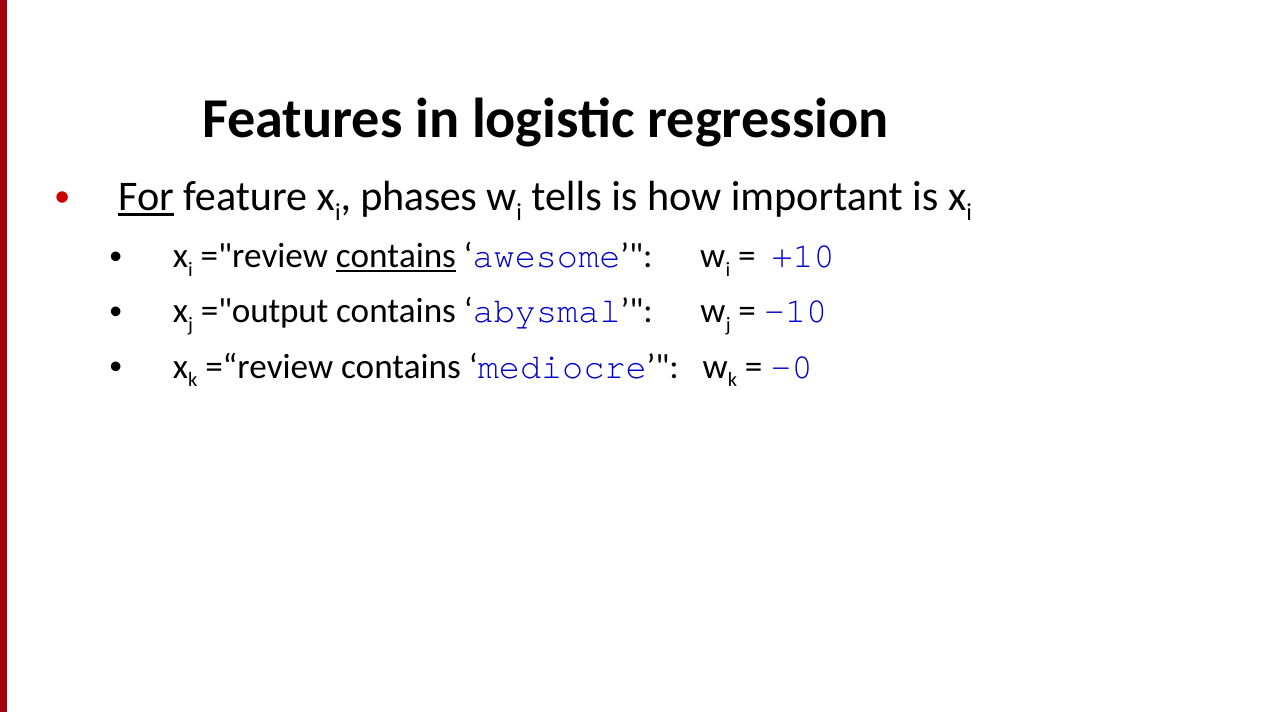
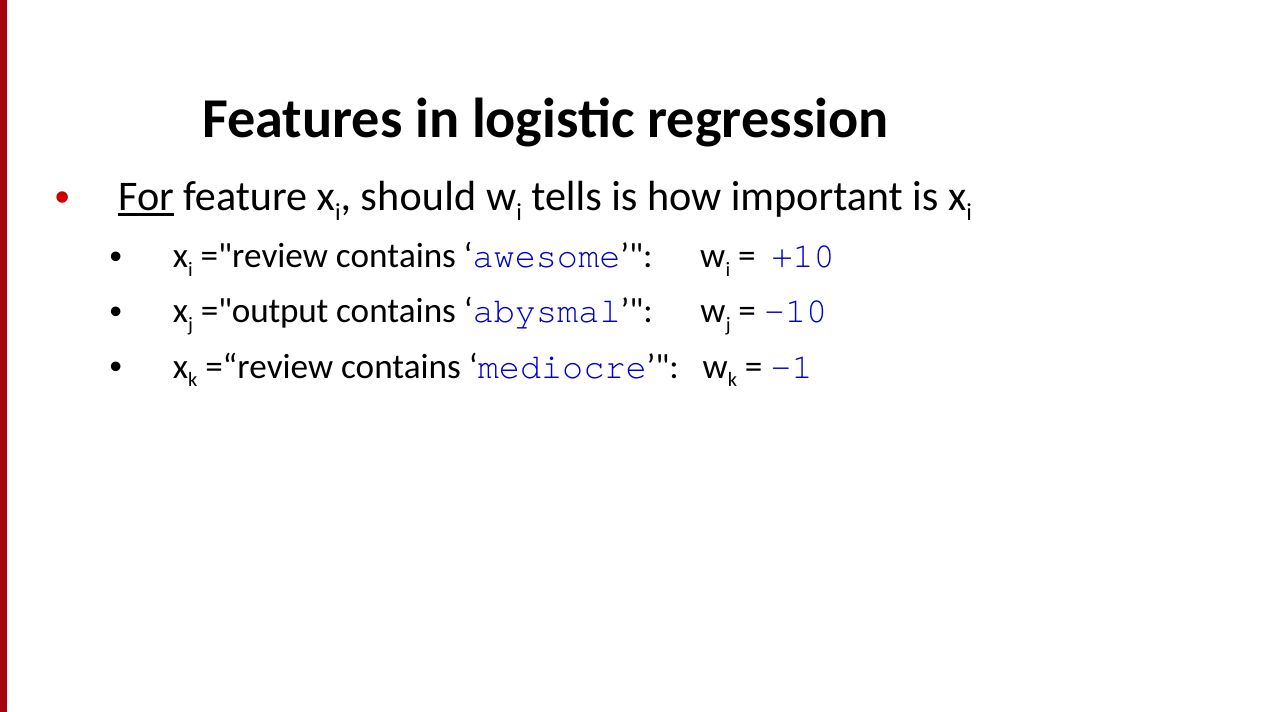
phases: phases -> should
contains at (396, 256) underline: present -> none
-0: -0 -> -1
